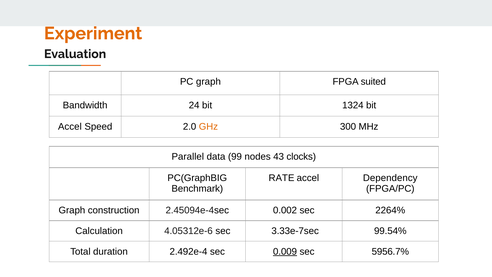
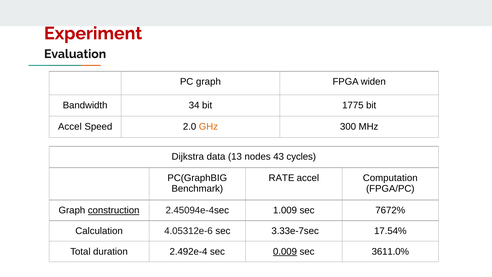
Experiment colour: orange -> red
suited: suited -> widen
24: 24 -> 34
1324: 1324 -> 1775
Parallel: Parallel -> Dijkstra
99: 99 -> 13
clocks: clocks -> cycles
Dependency: Dependency -> Computation
construction underline: none -> present
0.002: 0.002 -> 1.009
2264%: 2264% -> 7672%
99.54%: 99.54% -> 17.54%
5956.7%: 5956.7% -> 3611.0%
